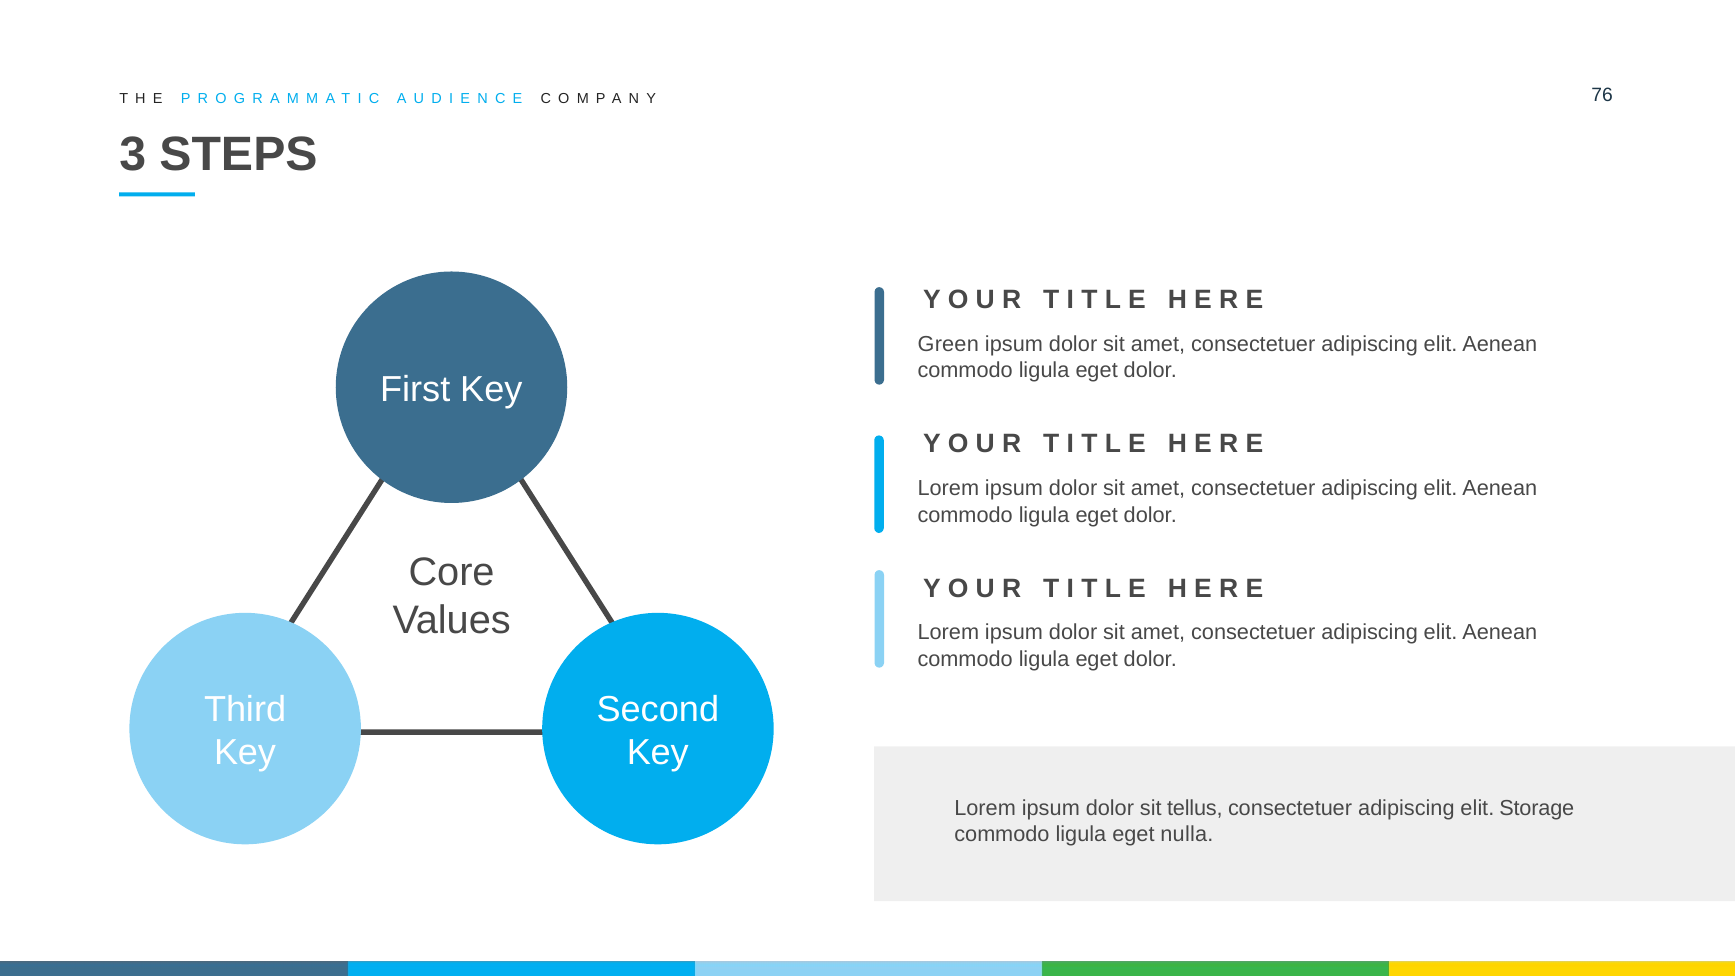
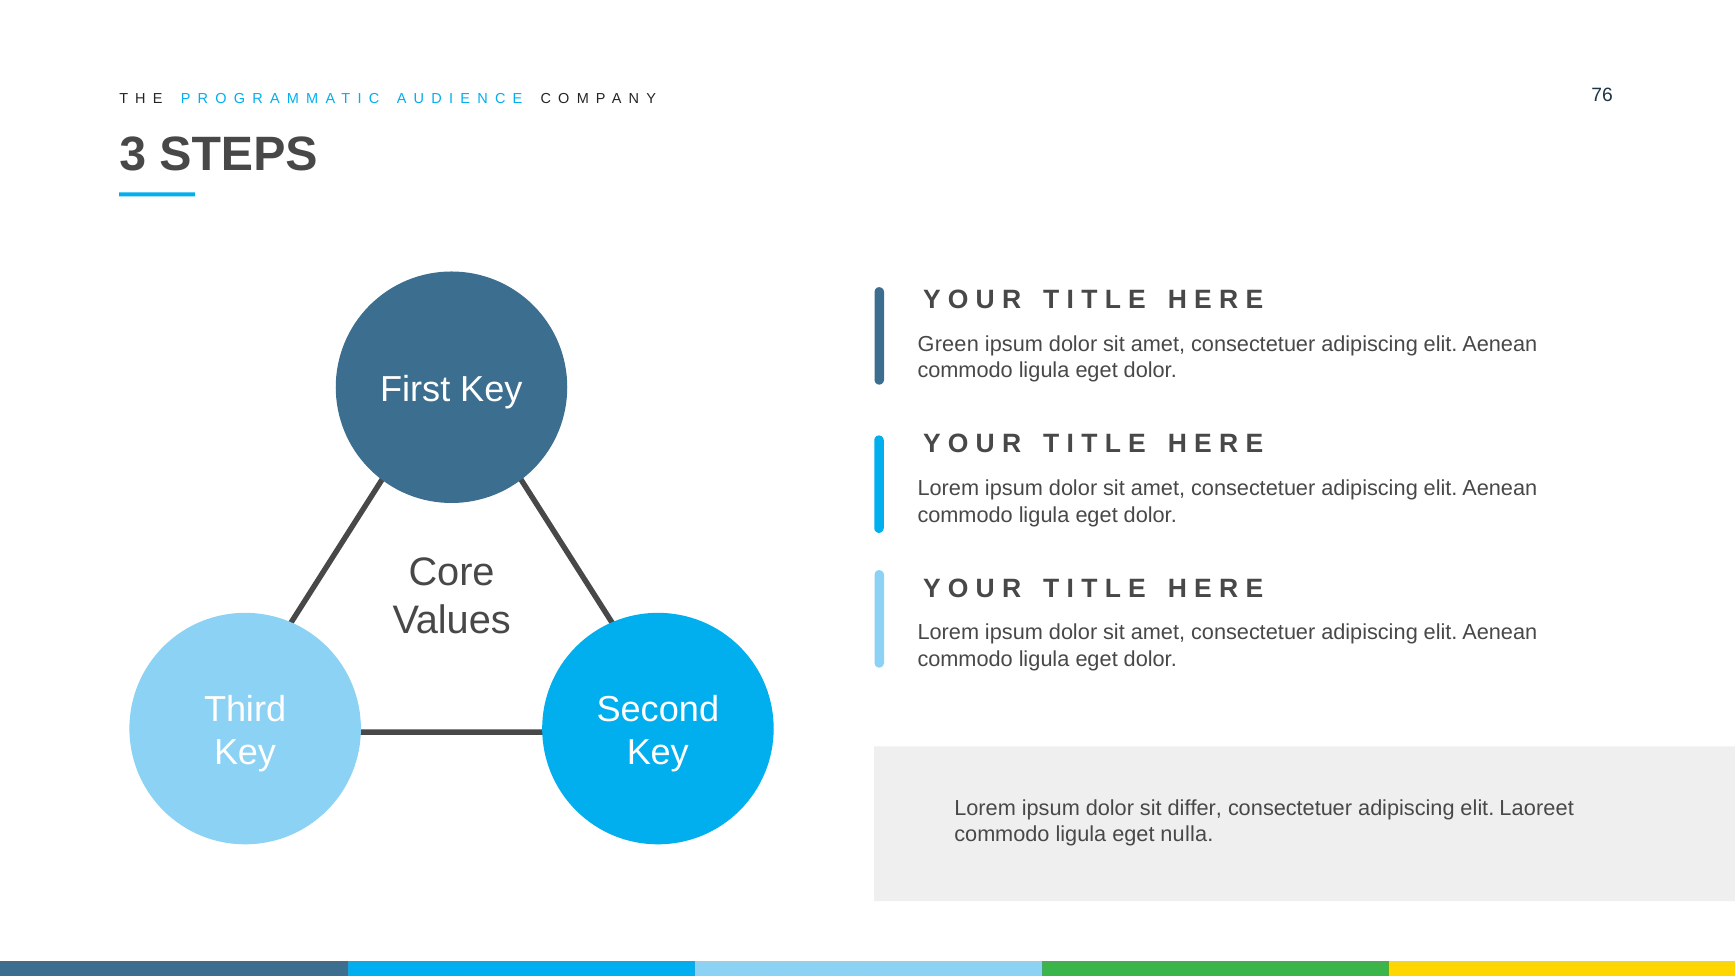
tellus: tellus -> differ
Storage: Storage -> Laoreet
